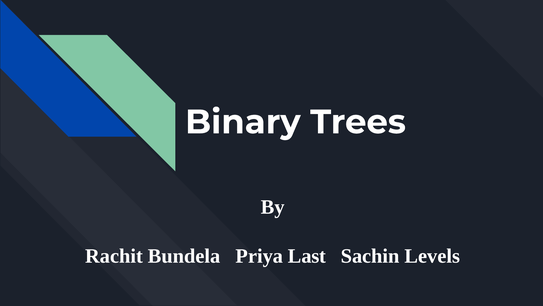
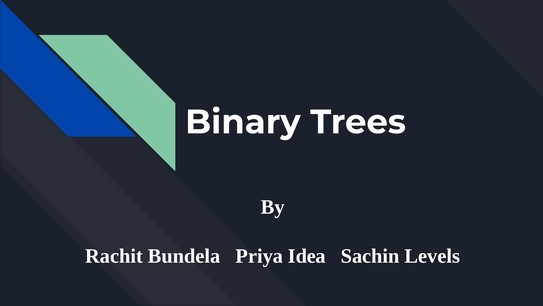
Last: Last -> Idea
